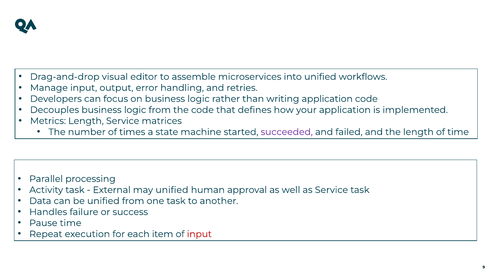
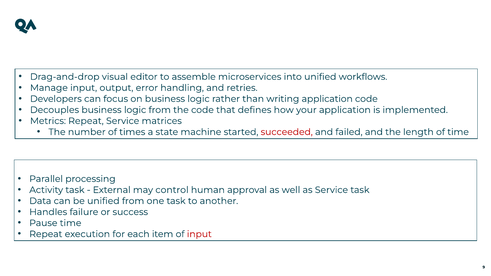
Metrics Length: Length -> Repeat
succeeded colour: purple -> red
may unified: unified -> control
